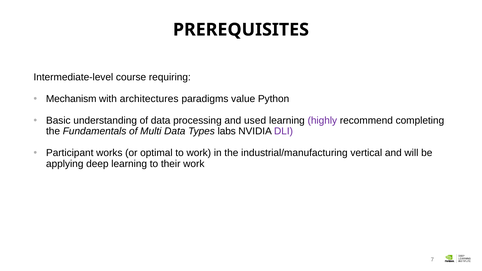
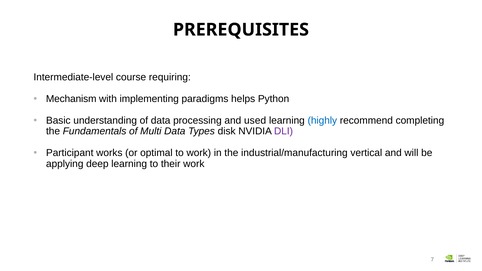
architectures: architectures -> implementing
value: value -> helps
highly colour: purple -> blue
labs: labs -> disk
